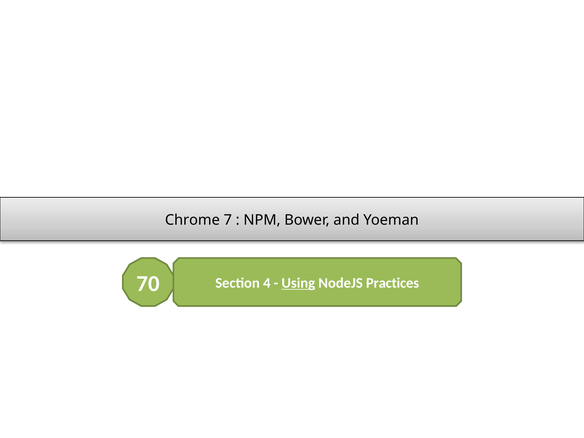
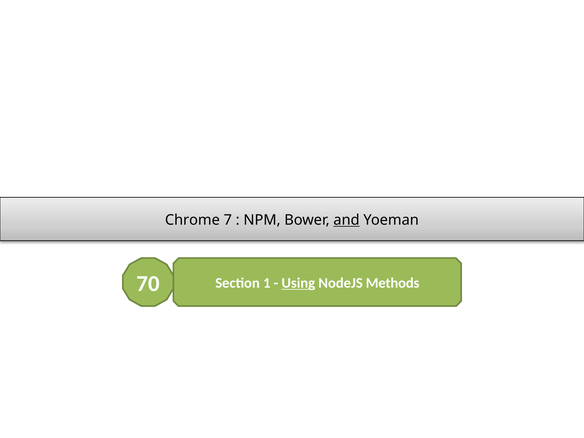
and underline: none -> present
4: 4 -> 1
Practices: Practices -> Methods
